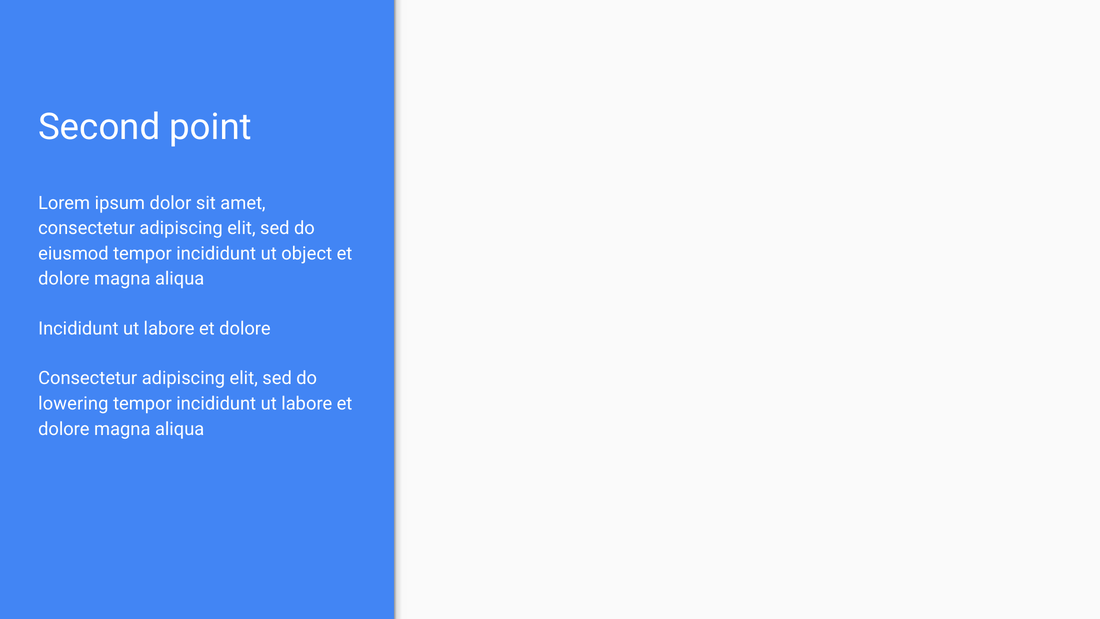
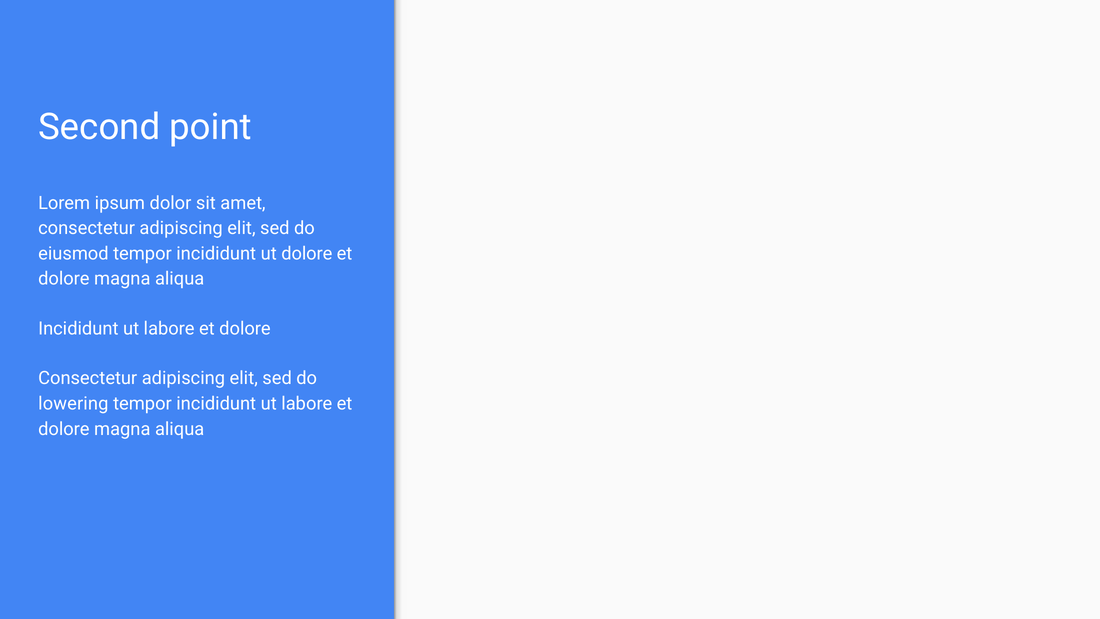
ut object: object -> dolore
